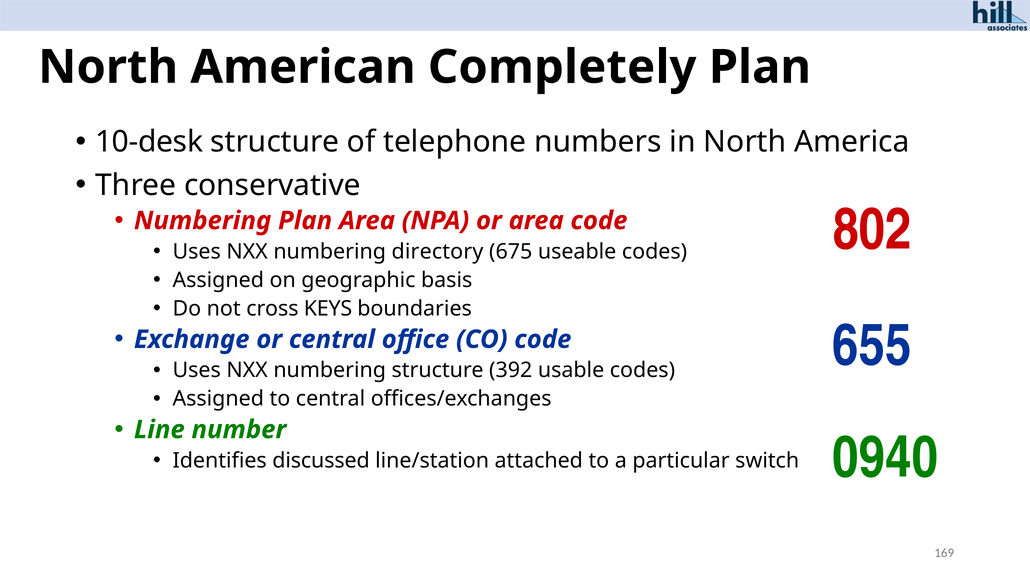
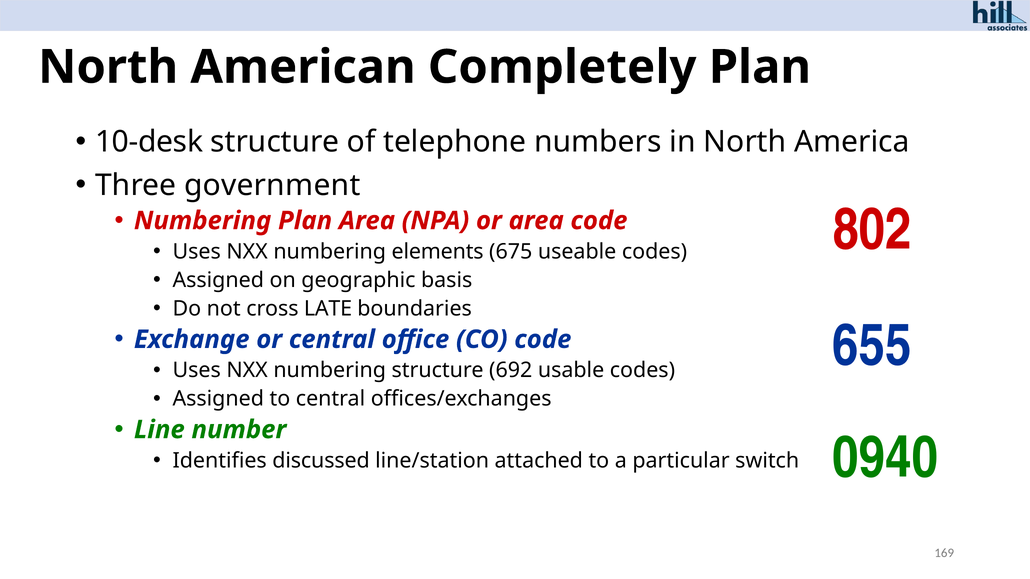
conservative: conservative -> government
directory: directory -> elements
KEYS: KEYS -> LATE
392: 392 -> 692
